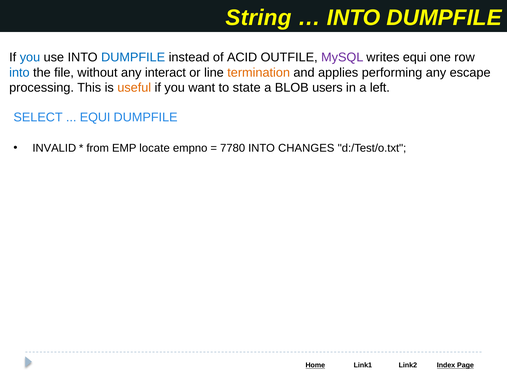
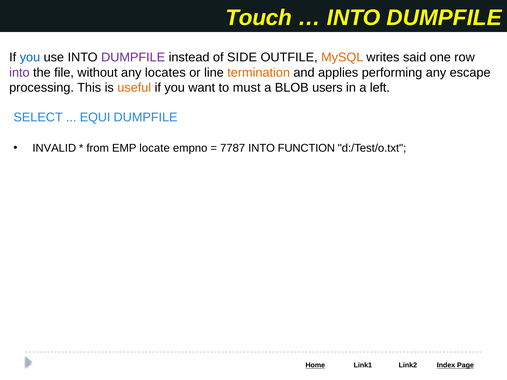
String: String -> Touch
DUMPFILE at (133, 57) colour: blue -> purple
ACID: ACID -> SIDE
MySQL colour: purple -> orange
writes equi: equi -> said
into at (19, 73) colour: blue -> purple
interact: interact -> locates
state: state -> must
7780: 7780 -> 7787
CHANGES: CHANGES -> FUNCTION
